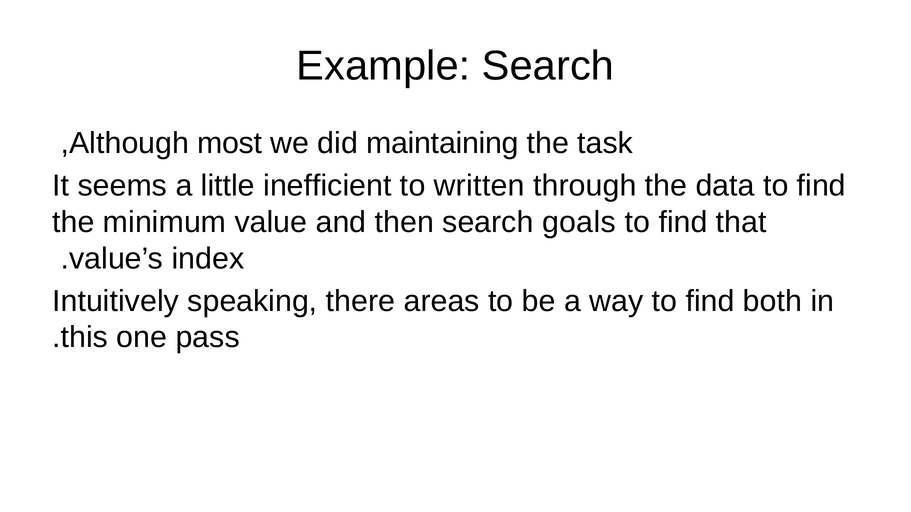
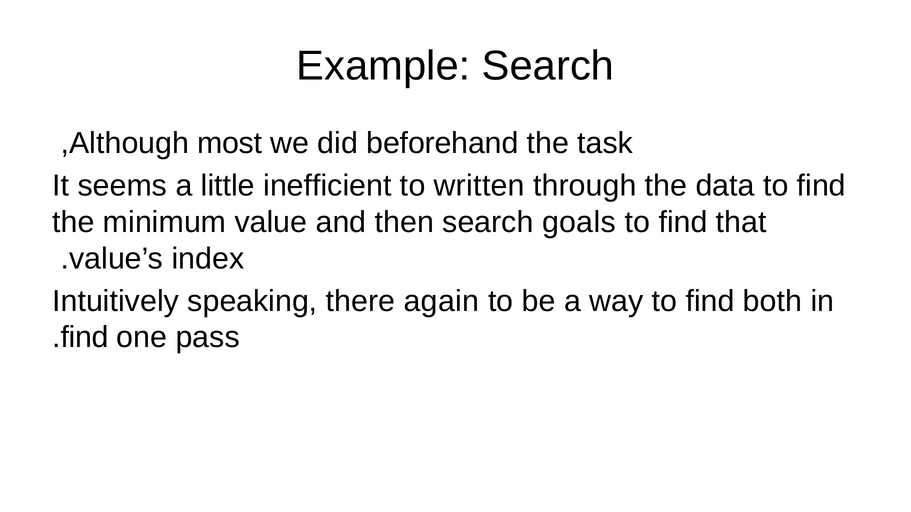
maintaining: maintaining -> beforehand
areas: areas -> again
this at (84, 338): this -> find
